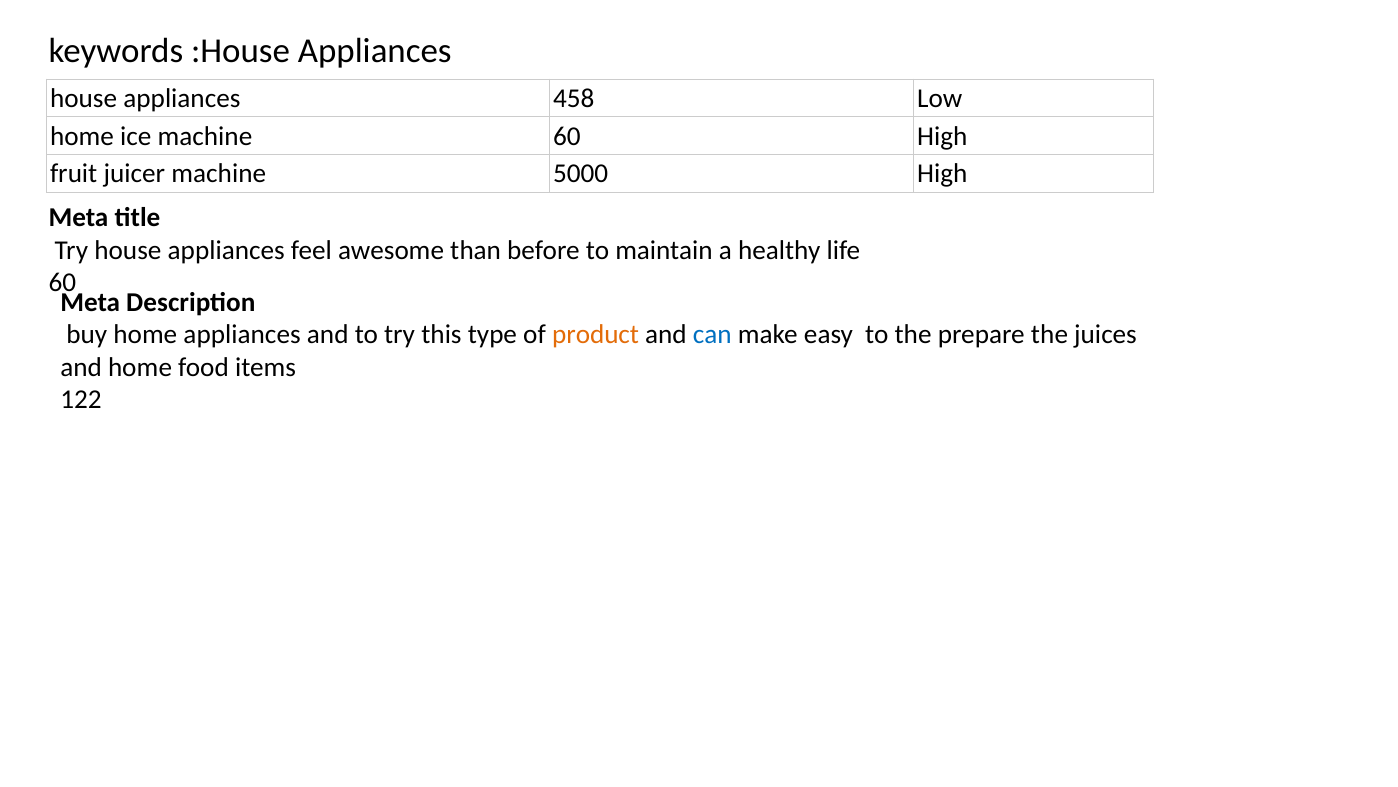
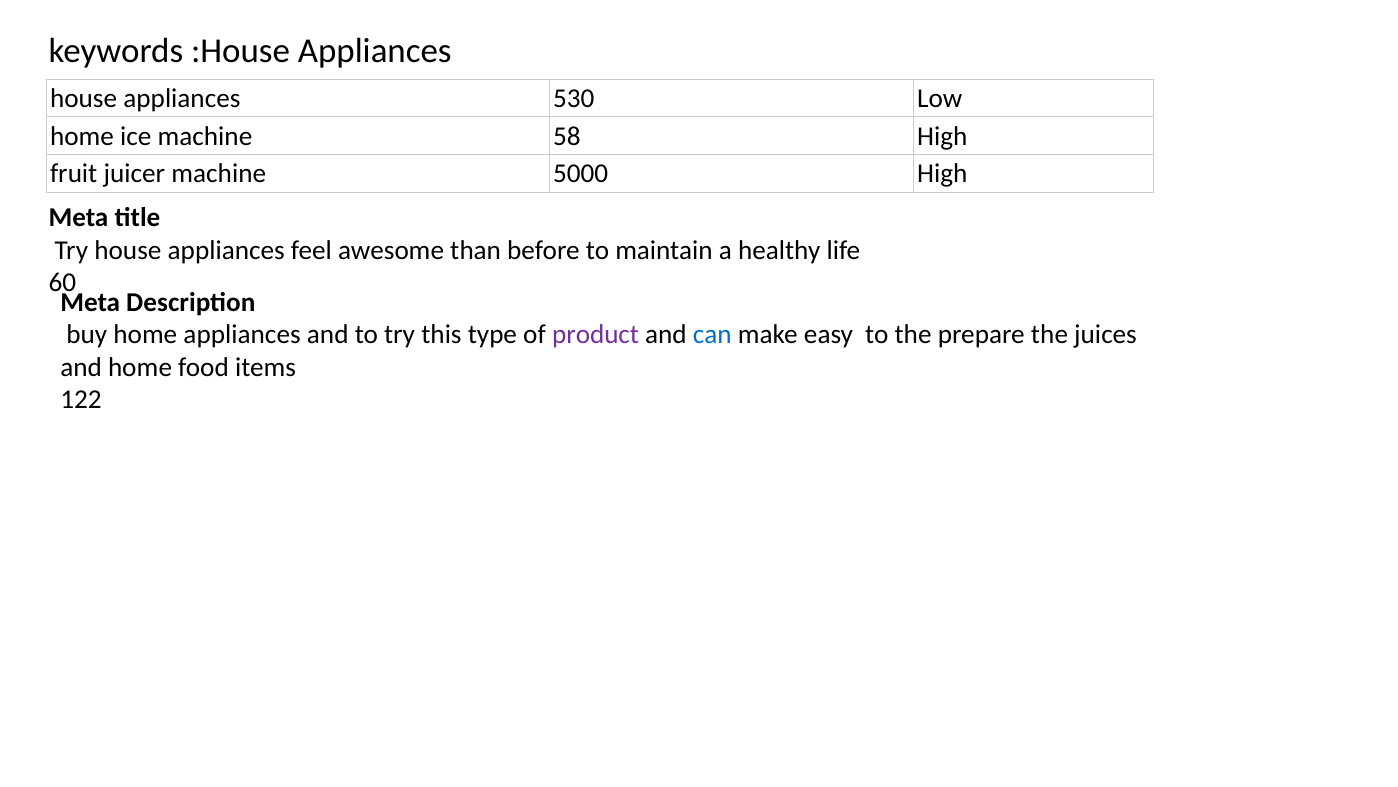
458: 458 -> 530
machine 60: 60 -> 58
product colour: orange -> purple
